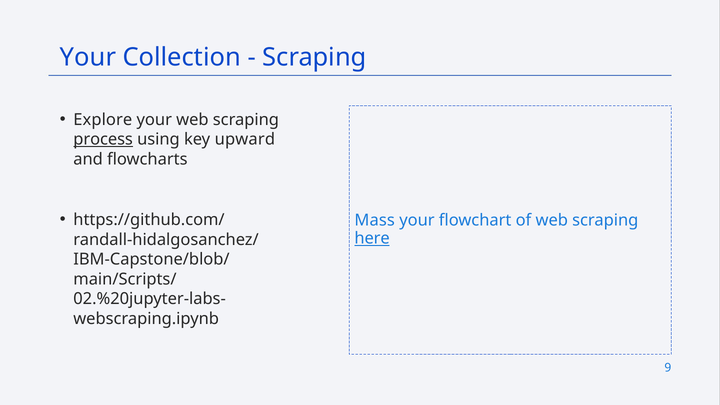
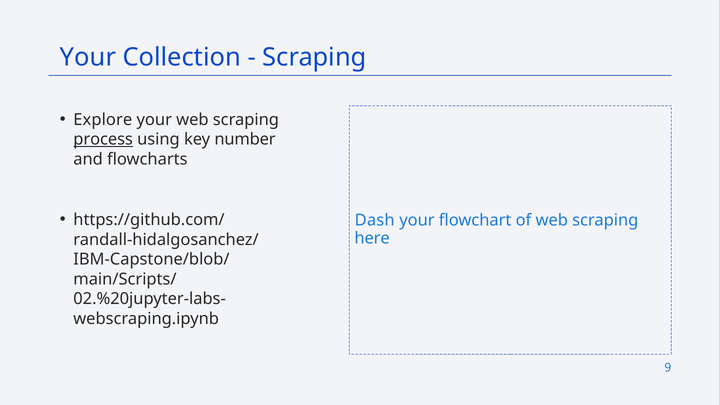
upward: upward -> number
Mass: Mass -> Dash
here underline: present -> none
